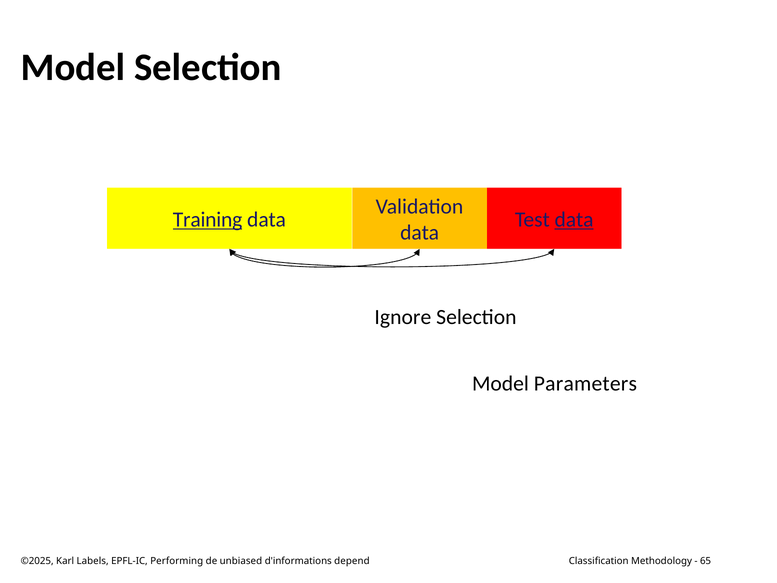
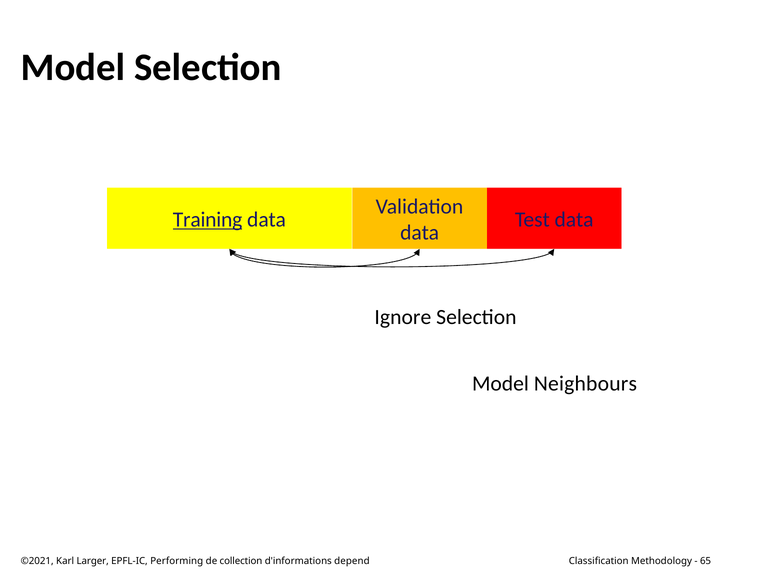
data at (574, 220) underline: present -> none
Parameters: Parameters -> Neighbours
©2025: ©2025 -> ©2021
Labels: Labels -> Larger
unbiased: unbiased -> collection
